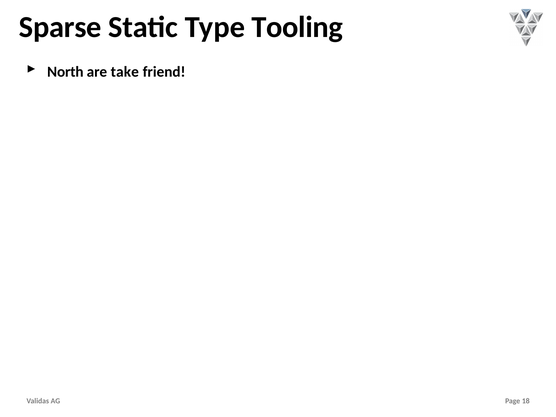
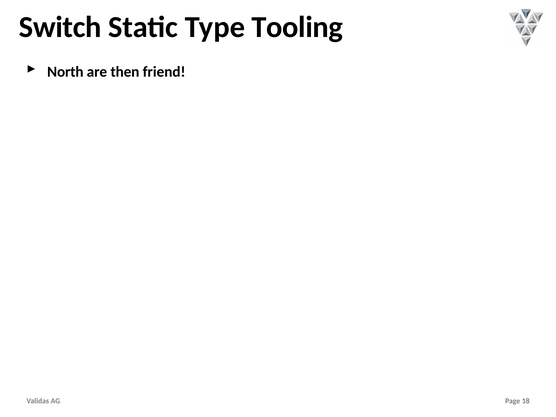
Sparse: Sparse -> Switch
take: take -> then
